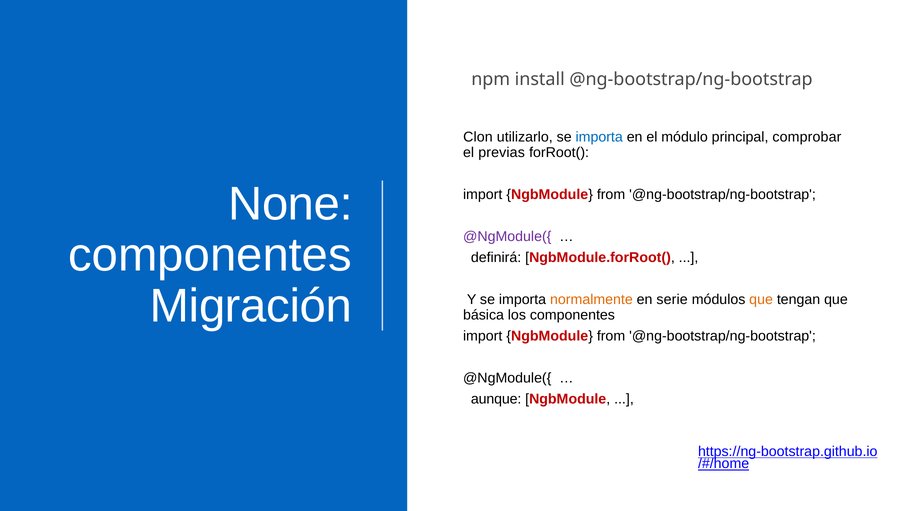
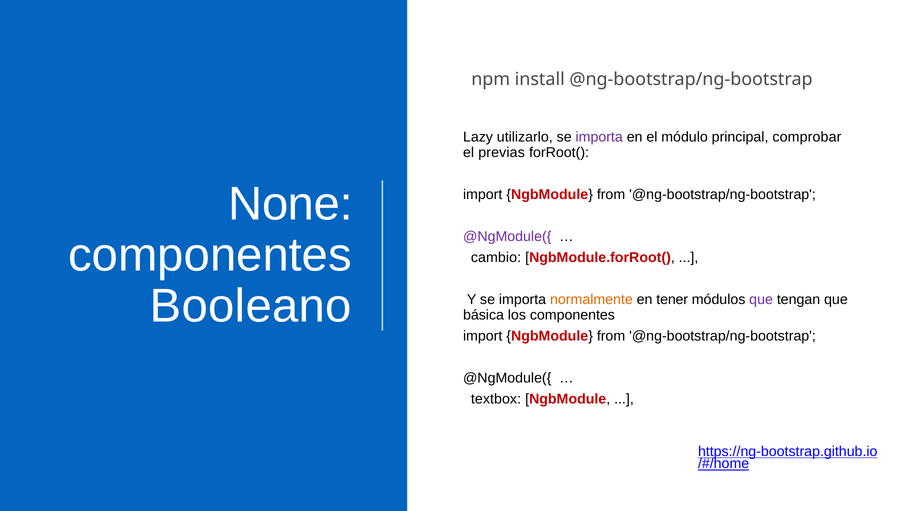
Clon: Clon -> Lazy
importa at (599, 137) colour: blue -> purple
definirá: definirá -> cambio
Migración: Migración -> Booleano
serie: serie -> tener
que at (761, 299) colour: orange -> purple
aunque: aunque -> textbox
